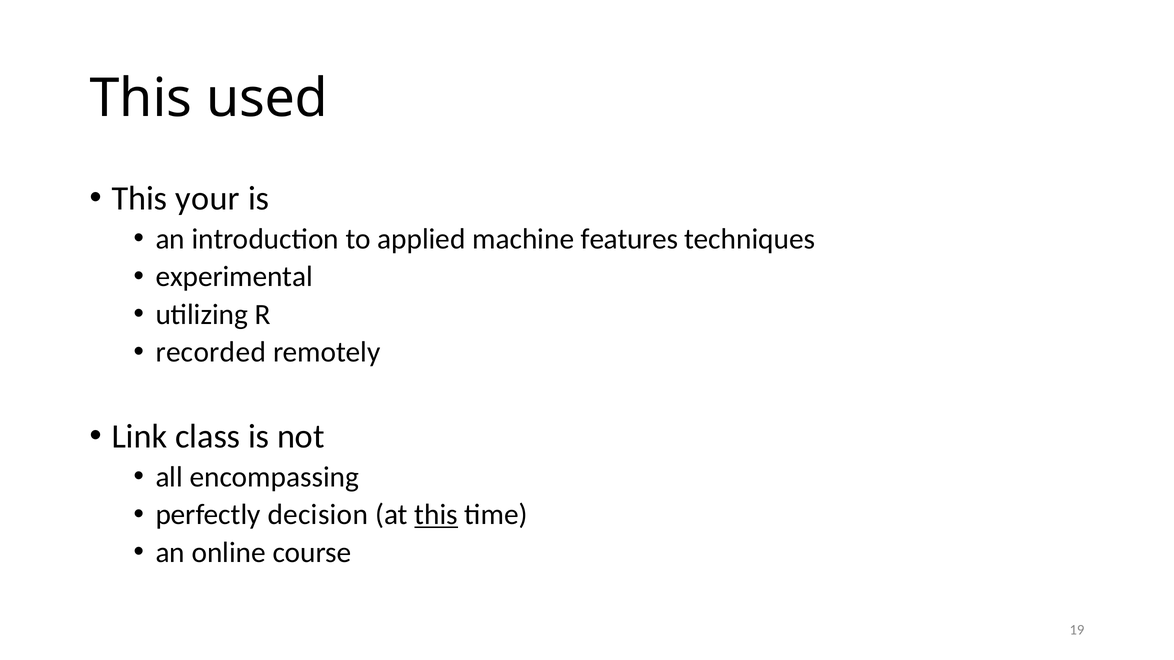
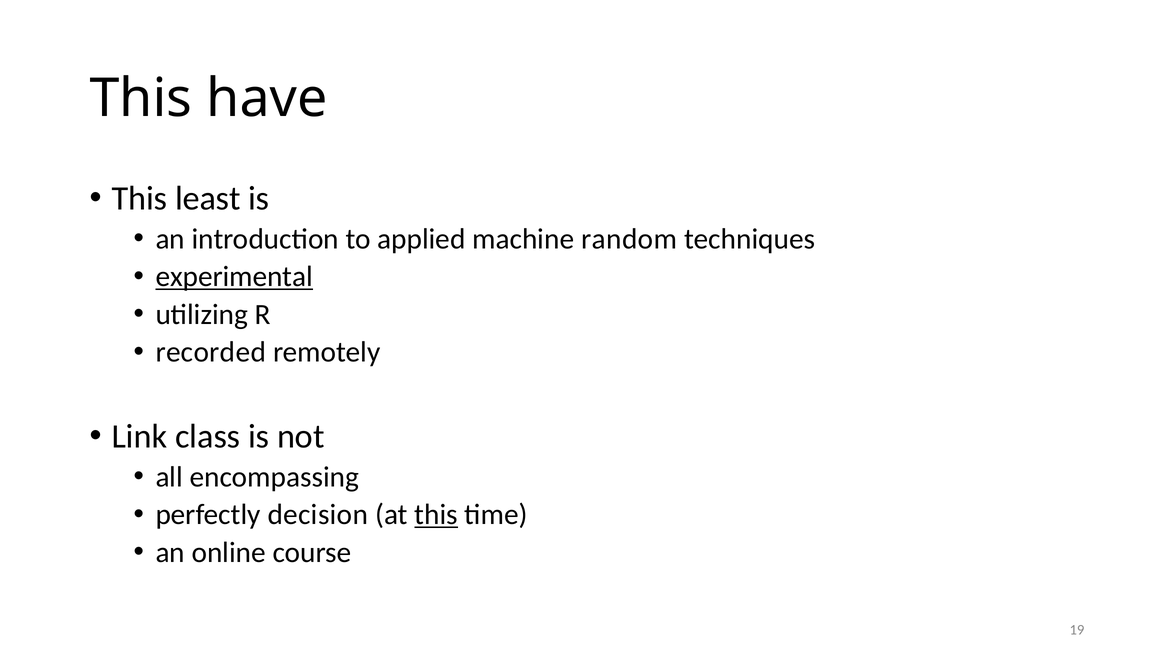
used: used -> have
your: your -> least
features: features -> random
experimental underline: none -> present
